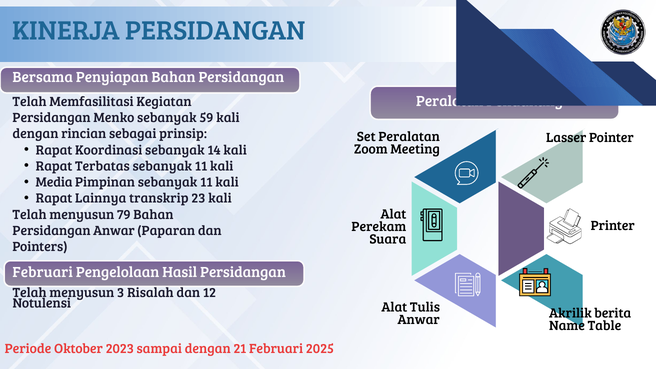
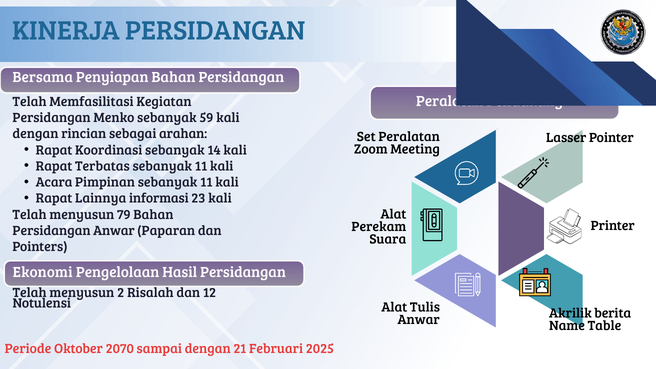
prinsip: prinsip -> arahan
Media: Media -> Acara
transkrip: transkrip -> informasi
Februari at (43, 272): Februari -> Ekonomi
3: 3 -> 2
2023: 2023 -> 2070
